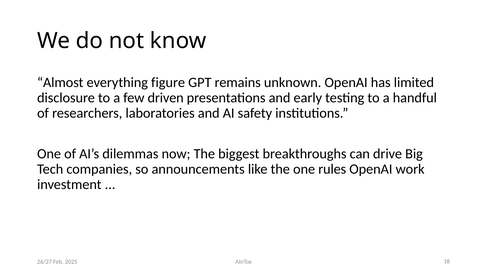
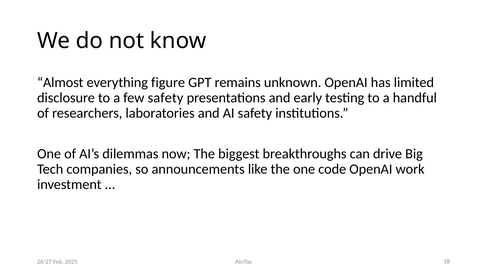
few driven: driven -> safety
rules: rules -> code
